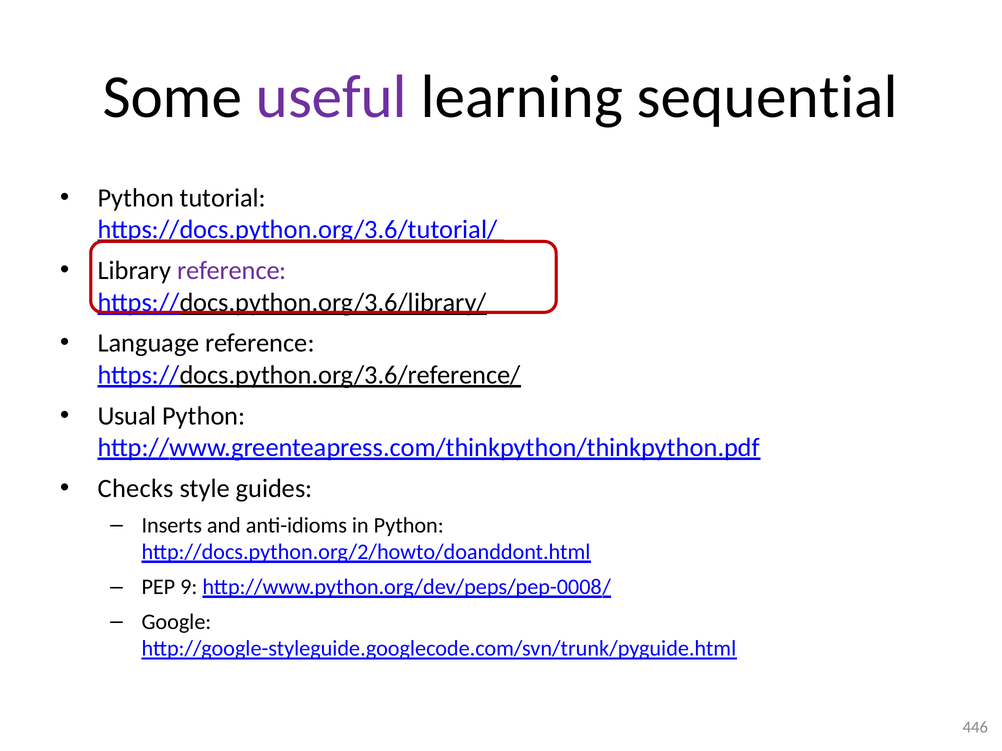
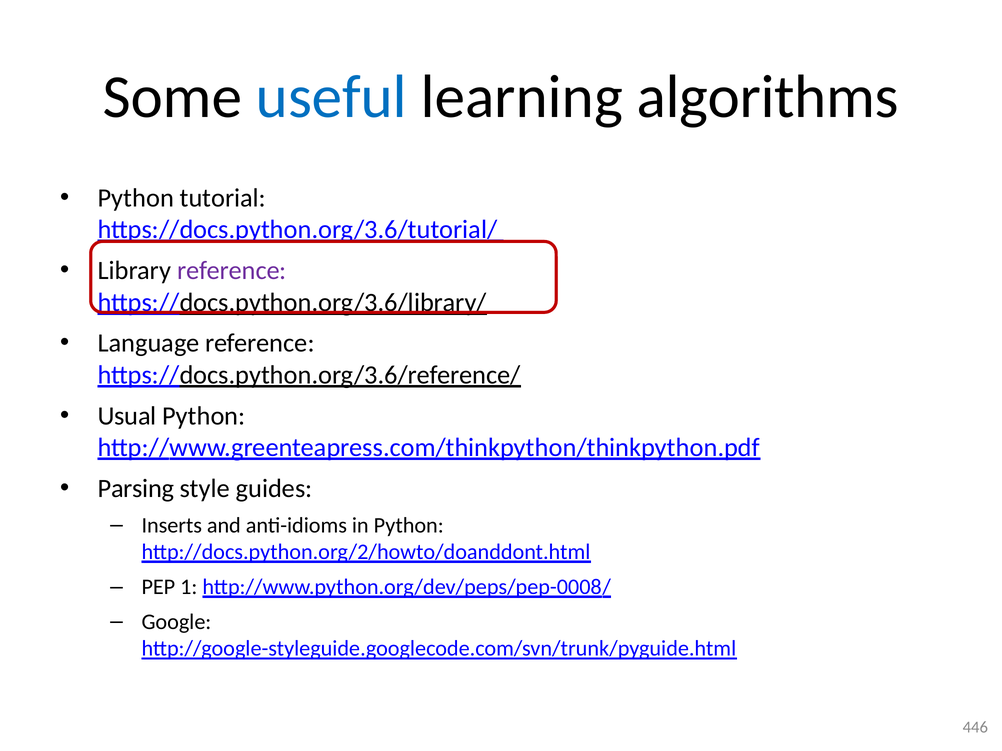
useful colour: purple -> blue
sequential: sequential -> algorithms
Checks: Checks -> Parsing
9: 9 -> 1
